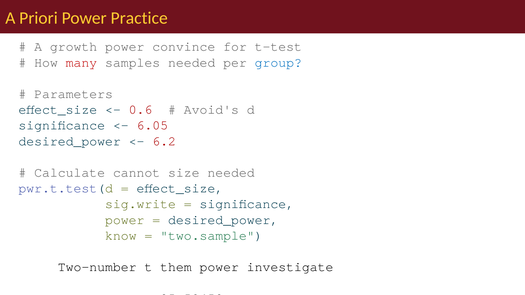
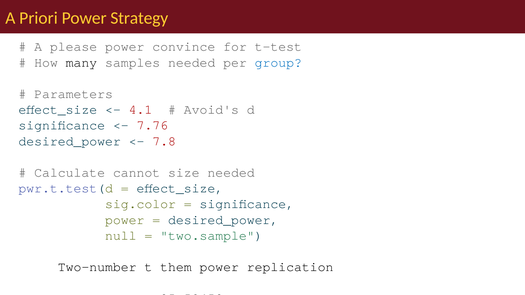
Practice: Practice -> Strategy
growth: growth -> please
many colour: red -> black
0.6: 0.6 -> 4.1
6.05: 6.05 -> 7.76
6.2: 6.2 -> 7.8
sig.write: sig.write -> sig.color
know: know -> null
investigate: investigate -> replication
